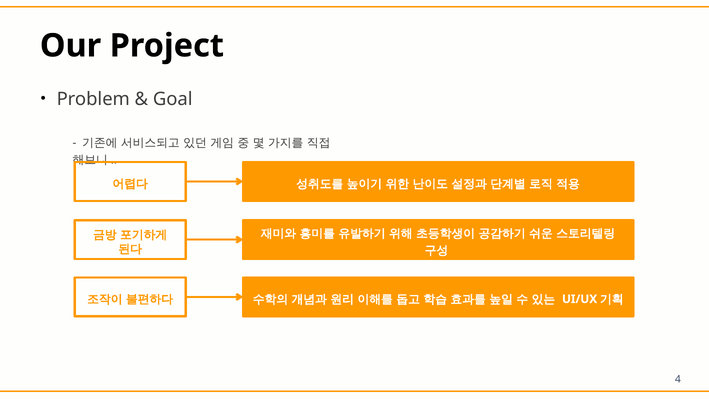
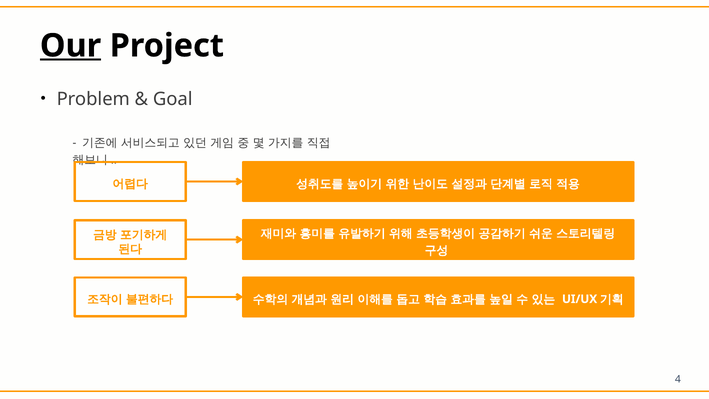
Our underline: none -> present
